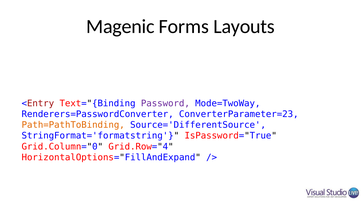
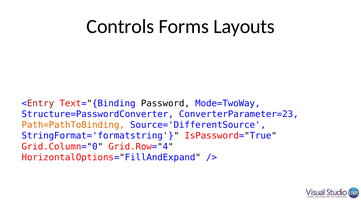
Magenic: Magenic -> Controls
Password colour: purple -> black
Renderers=PasswordConverter: Renderers=PasswordConverter -> Structure=PasswordConverter
